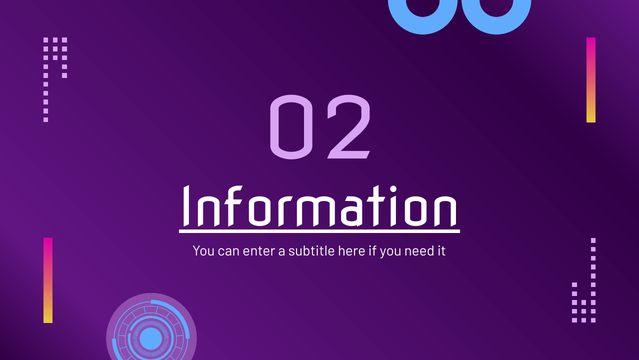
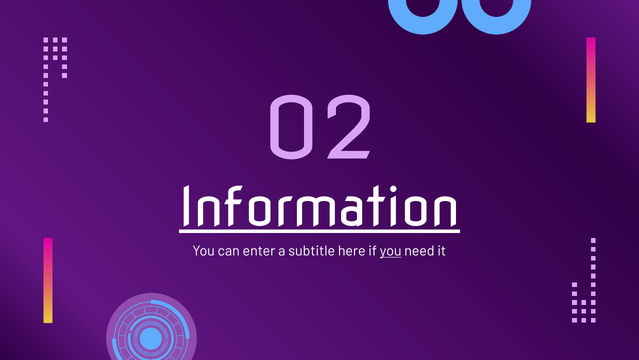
you at (391, 251) underline: none -> present
